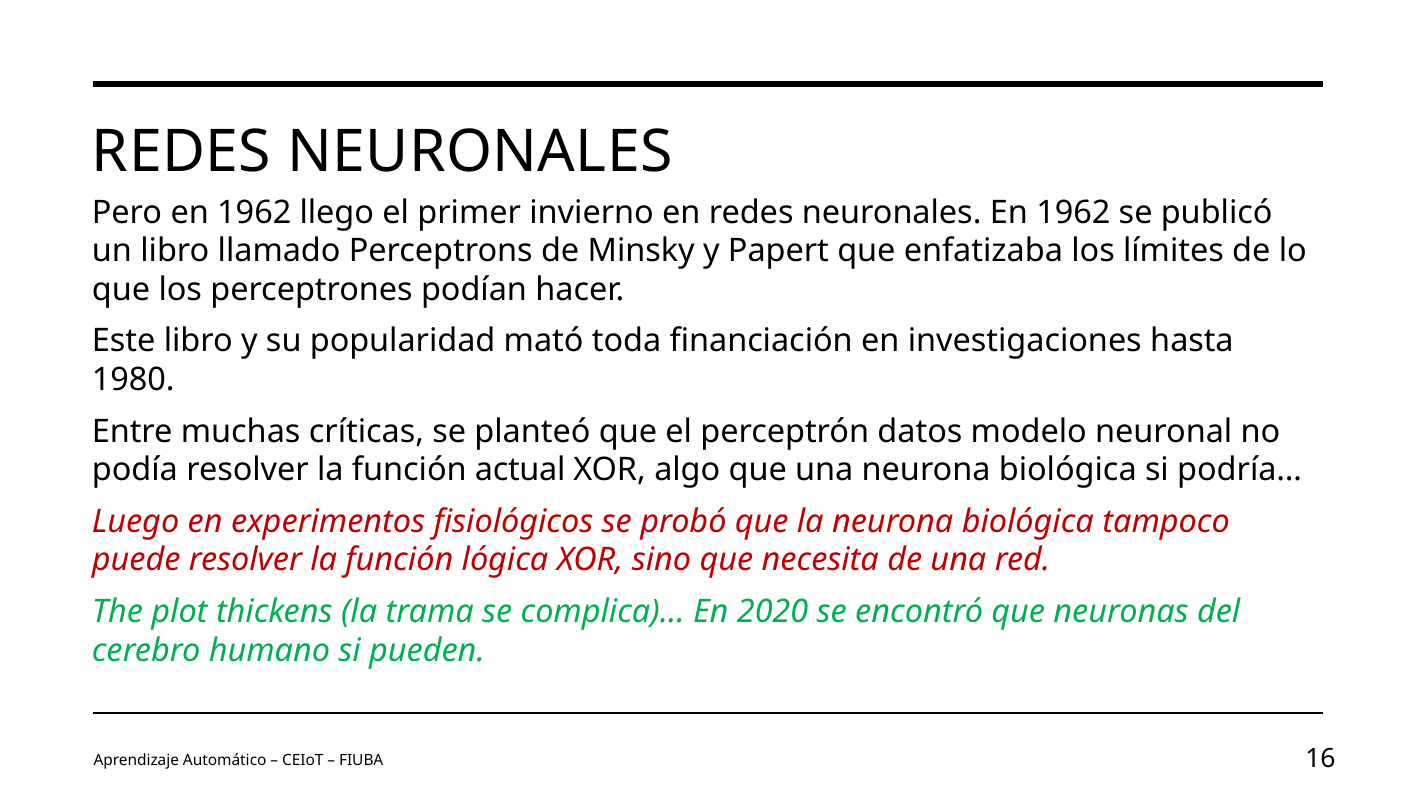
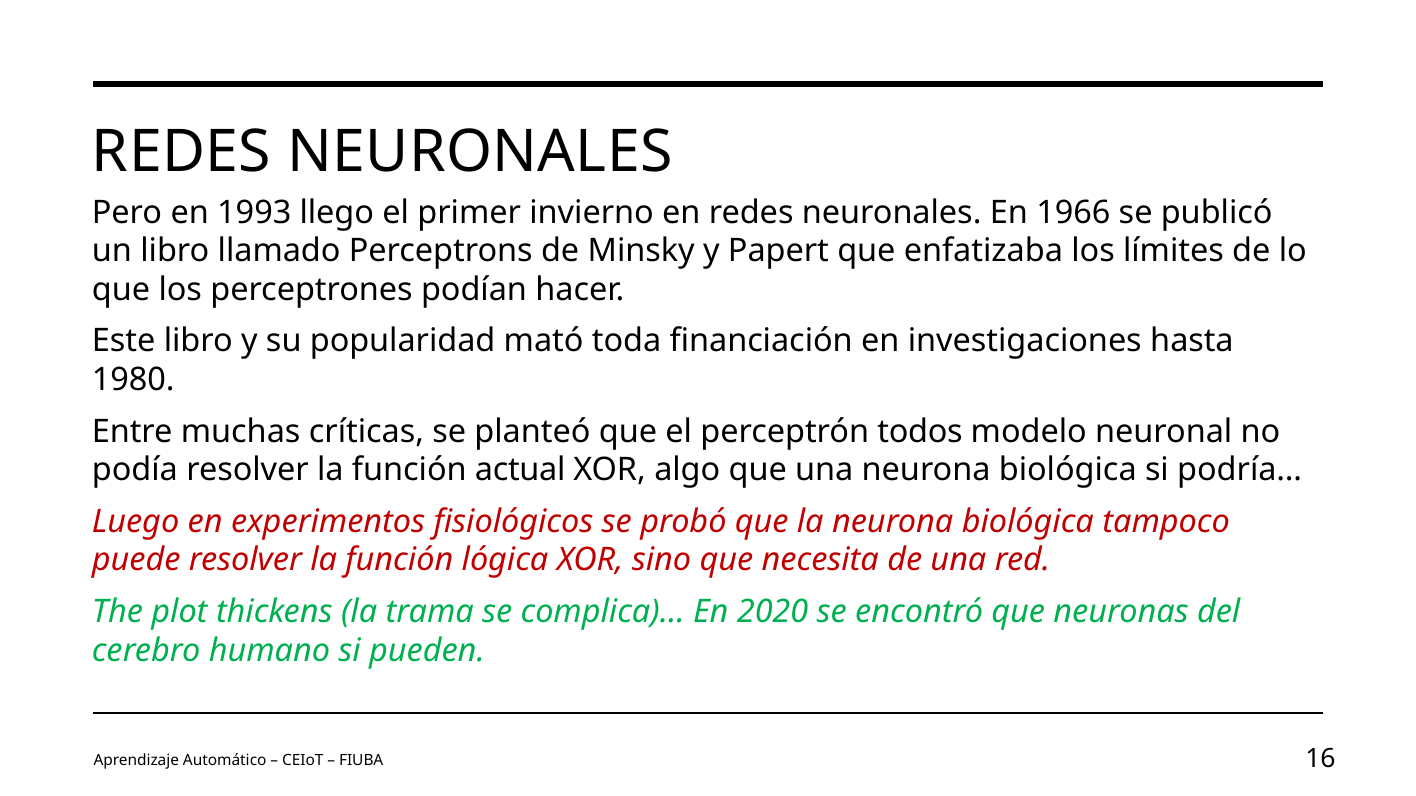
Pero en 1962: 1962 -> 1993
neuronales En 1962: 1962 -> 1966
datos: datos -> todos
